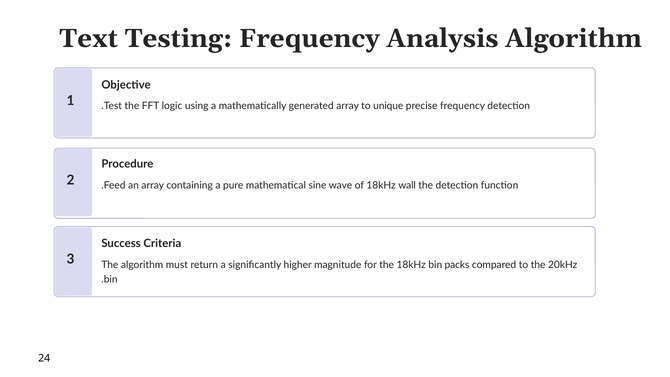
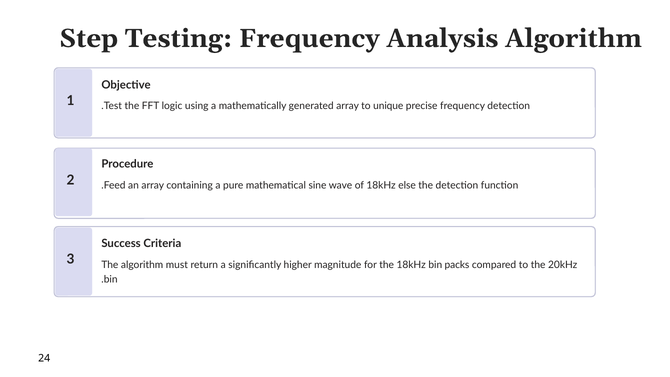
Text: Text -> Step
wall: wall -> else
